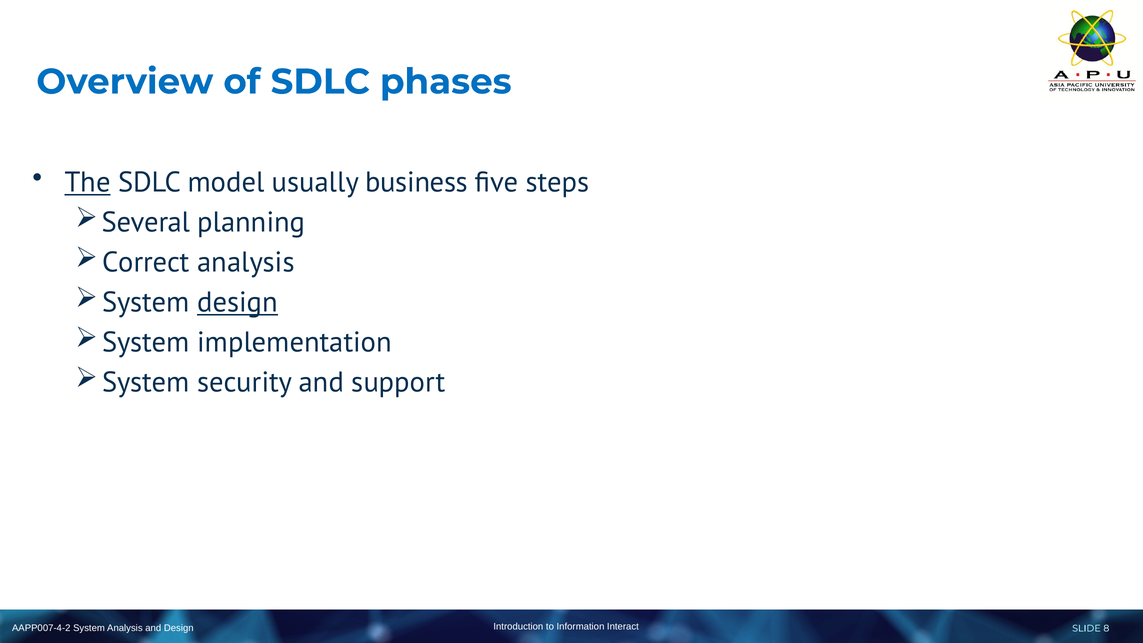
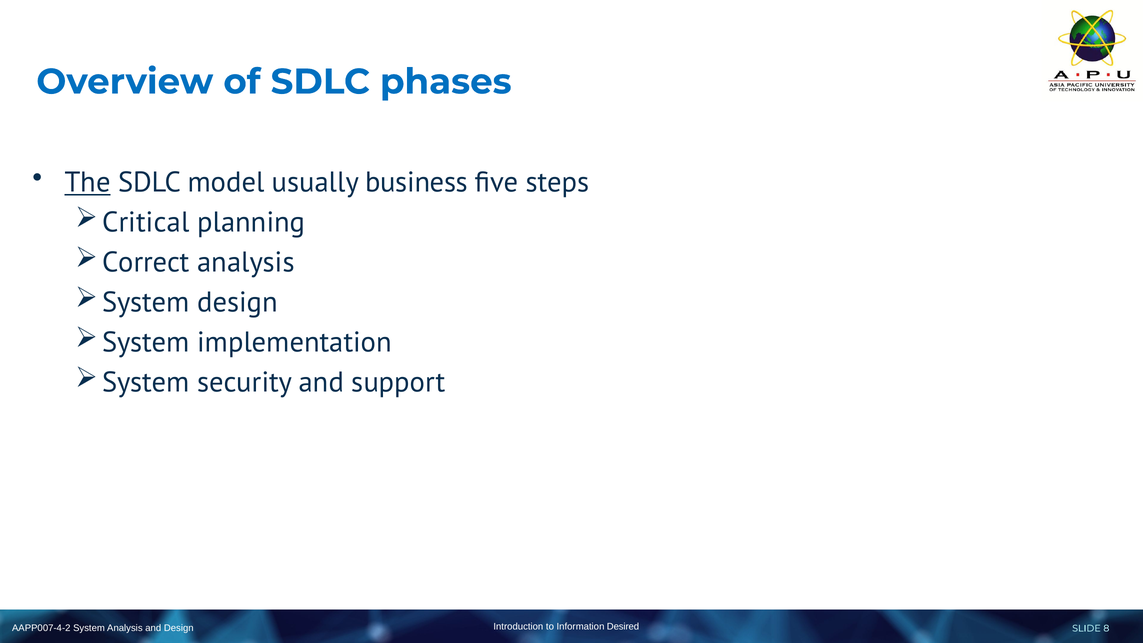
Several: Several -> Critical
design at (238, 303) underline: present -> none
Interact: Interact -> Desired
